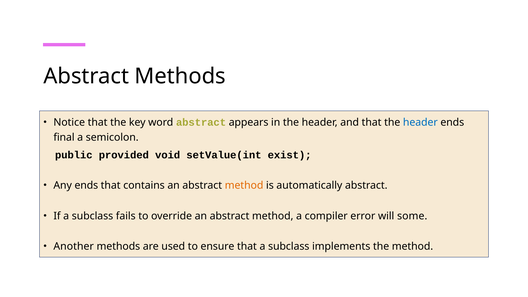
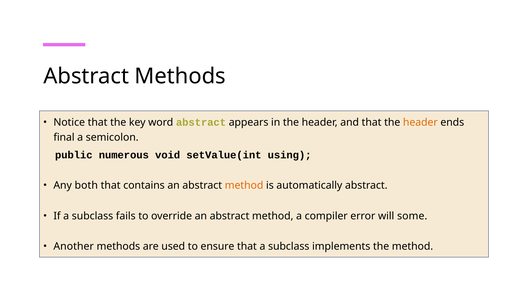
header at (420, 122) colour: blue -> orange
provided: provided -> numerous
exist: exist -> using
Any ends: ends -> both
